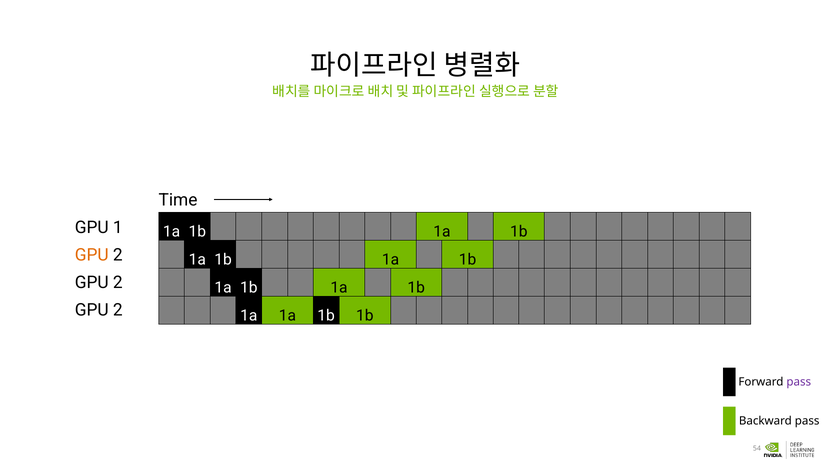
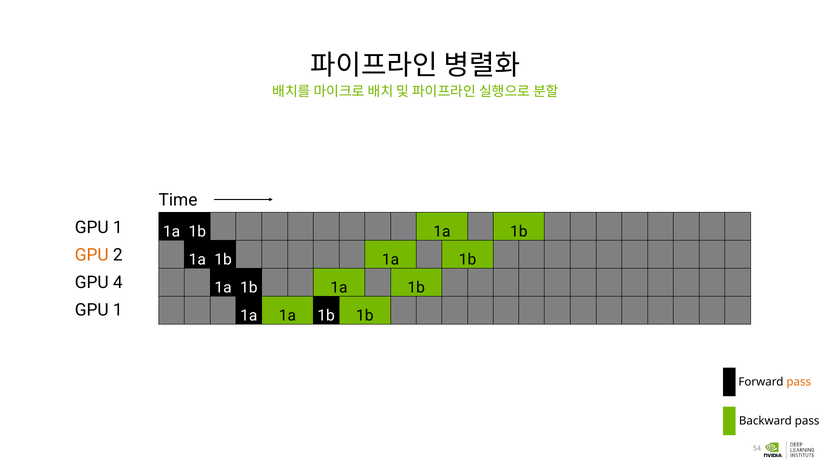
2 at (118, 283): 2 -> 4
2 at (118, 310): 2 -> 1
pass at (799, 382) colour: purple -> orange
